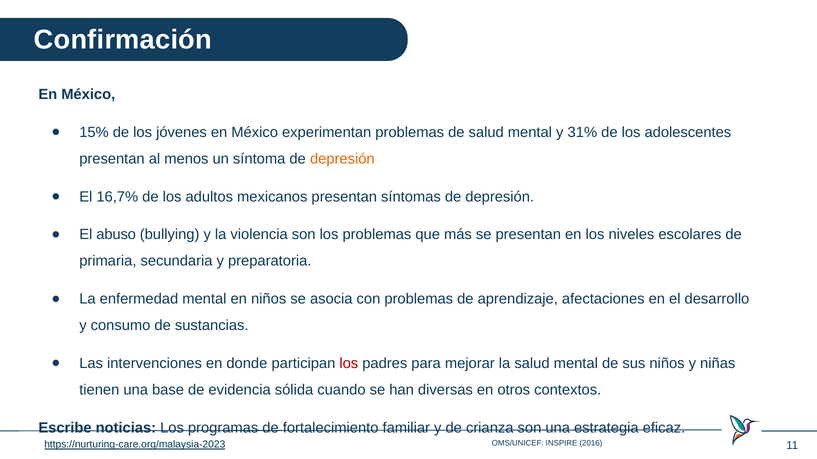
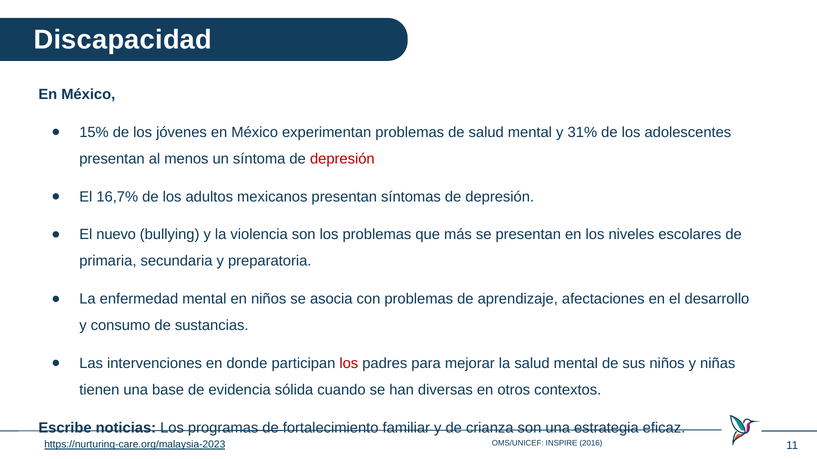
Confirmación: Confirmación -> Discapacidad
depresión at (342, 159) colour: orange -> red
abuso: abuso -> nuevo
